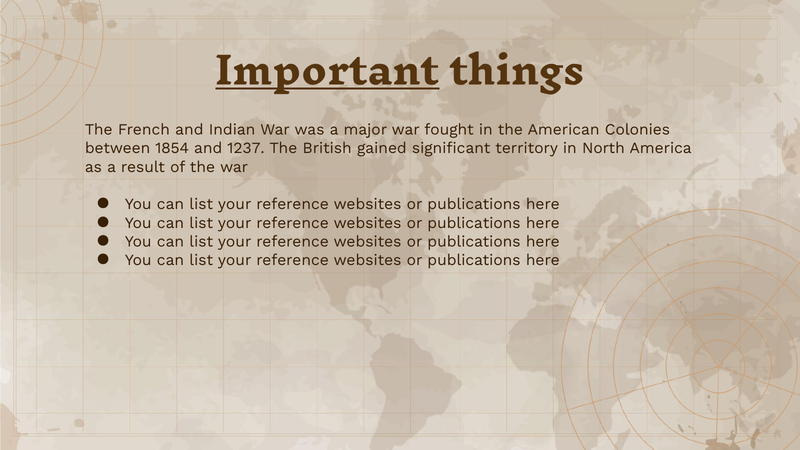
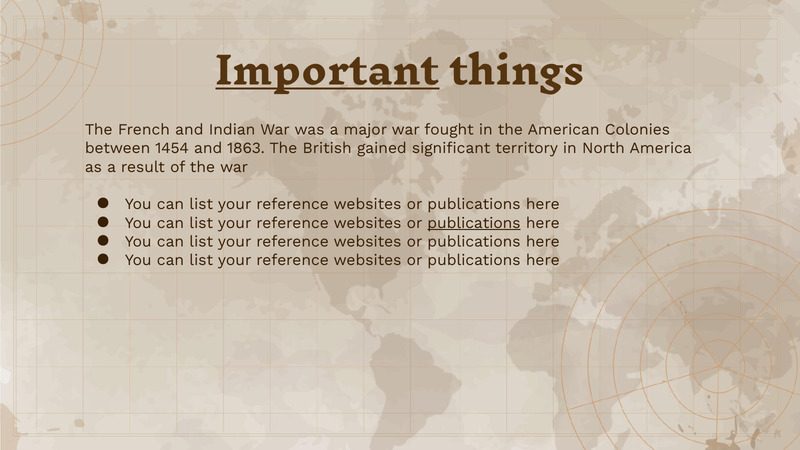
1854: 1854 -> 1454
1237: 1237 -> 1863
publications at (474, 223) underline: none -> present
